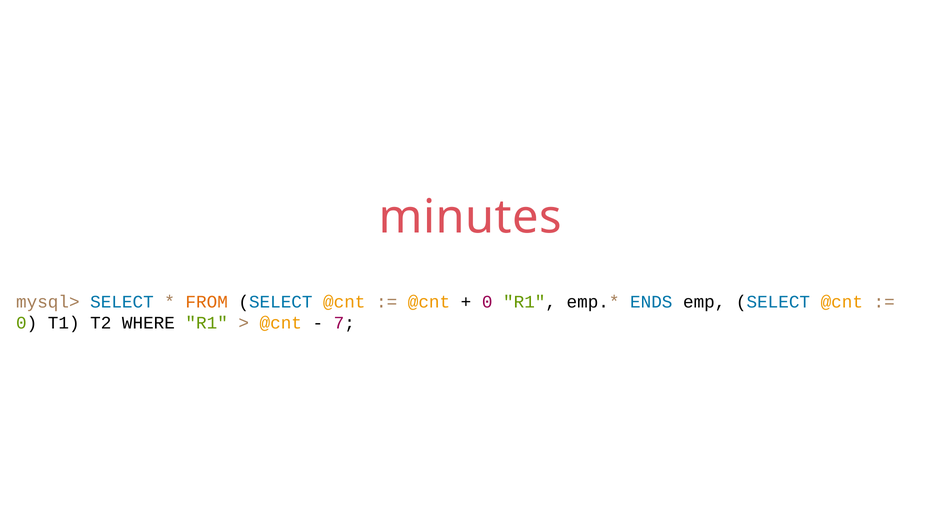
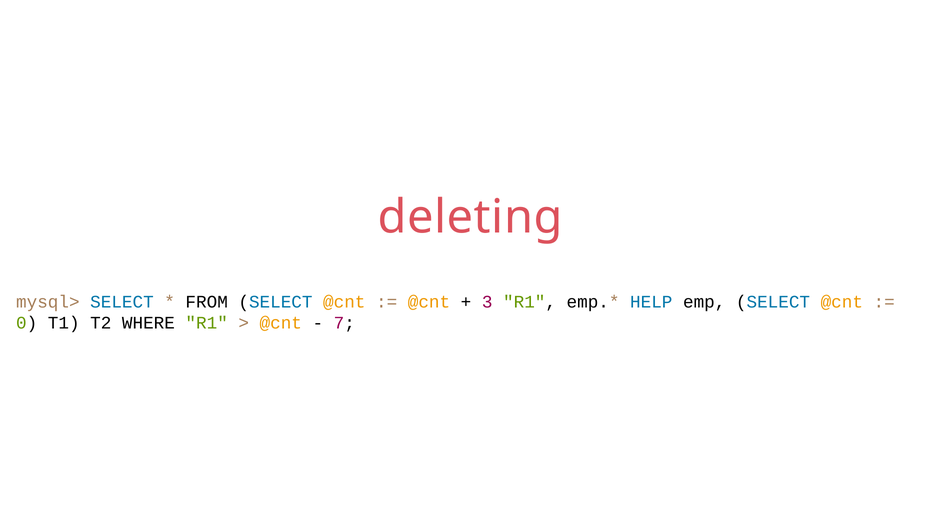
minutes: minutes -> deleting
FROM colour: orange -> black
0 at (487, 302): 0 -> 3
ENDS: ENDS -> HELP
